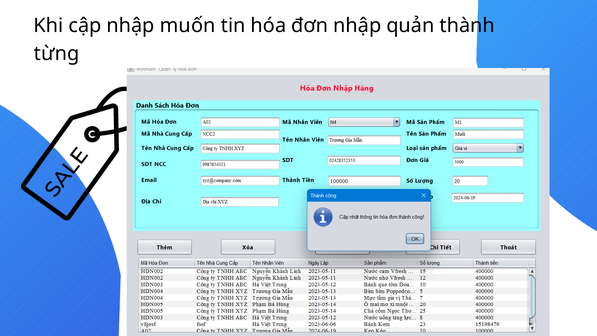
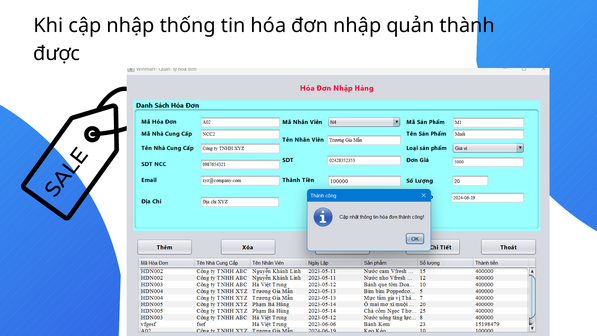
muốn: muốn -> thống
từng: từng -> được
